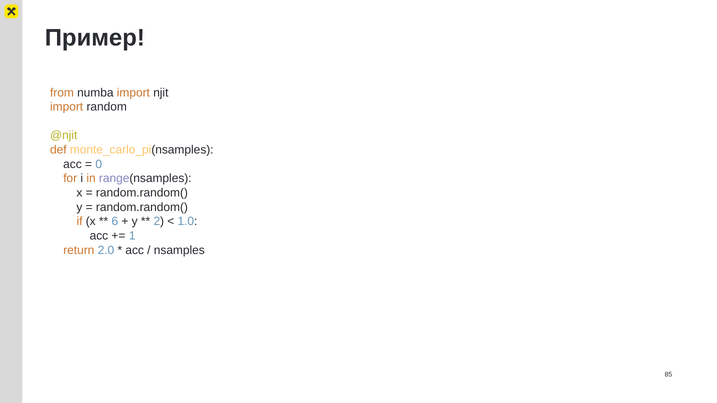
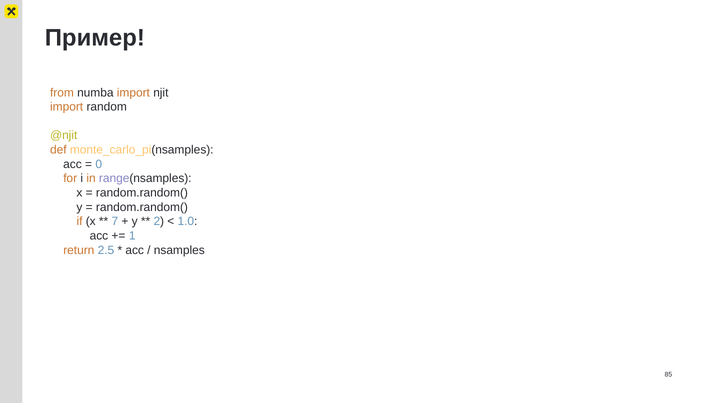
6: 6 -> 7
2.0: 2.0 -> 2.5
